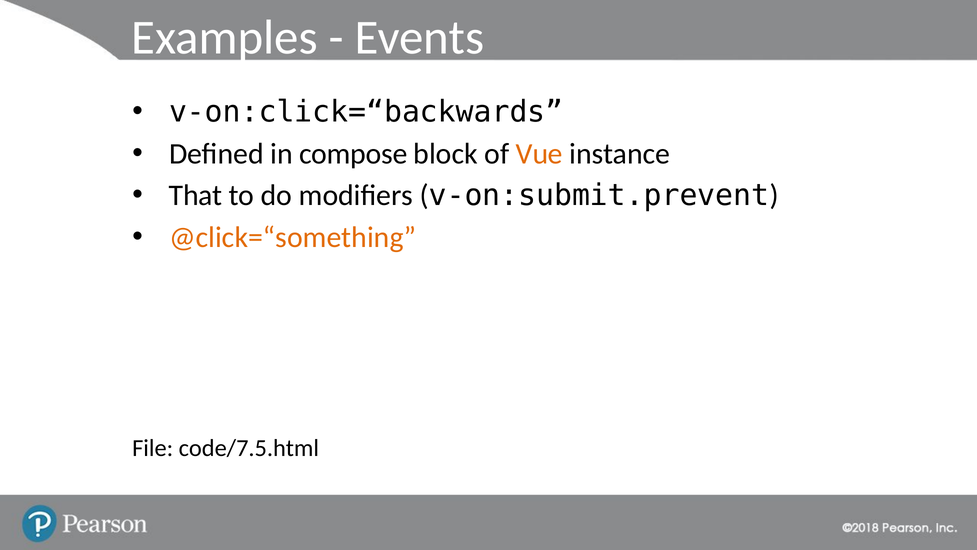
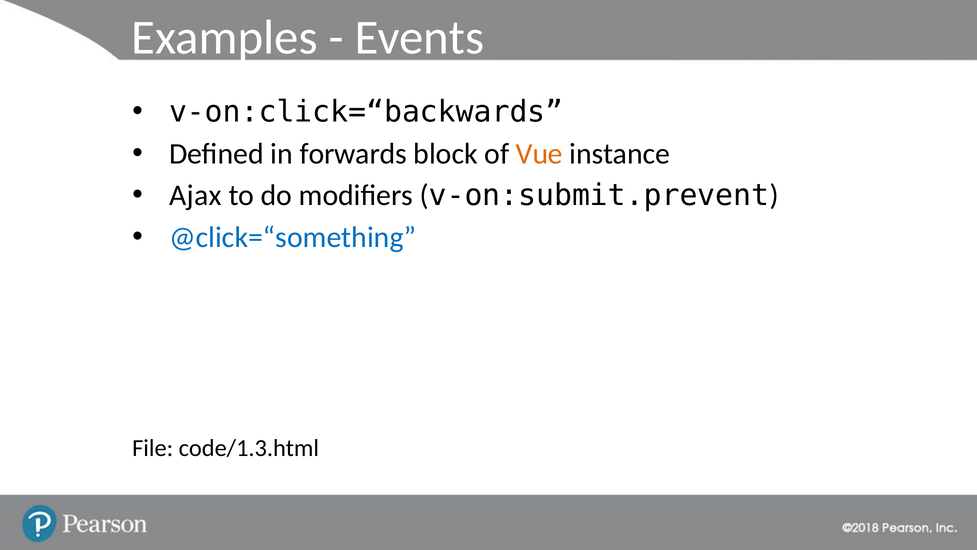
compose: compose -> forwards
That: That -> Ajax
@click=“something colour: orange -> blue
code/7.5.html: code/7.5.html -> code/1.3.html
